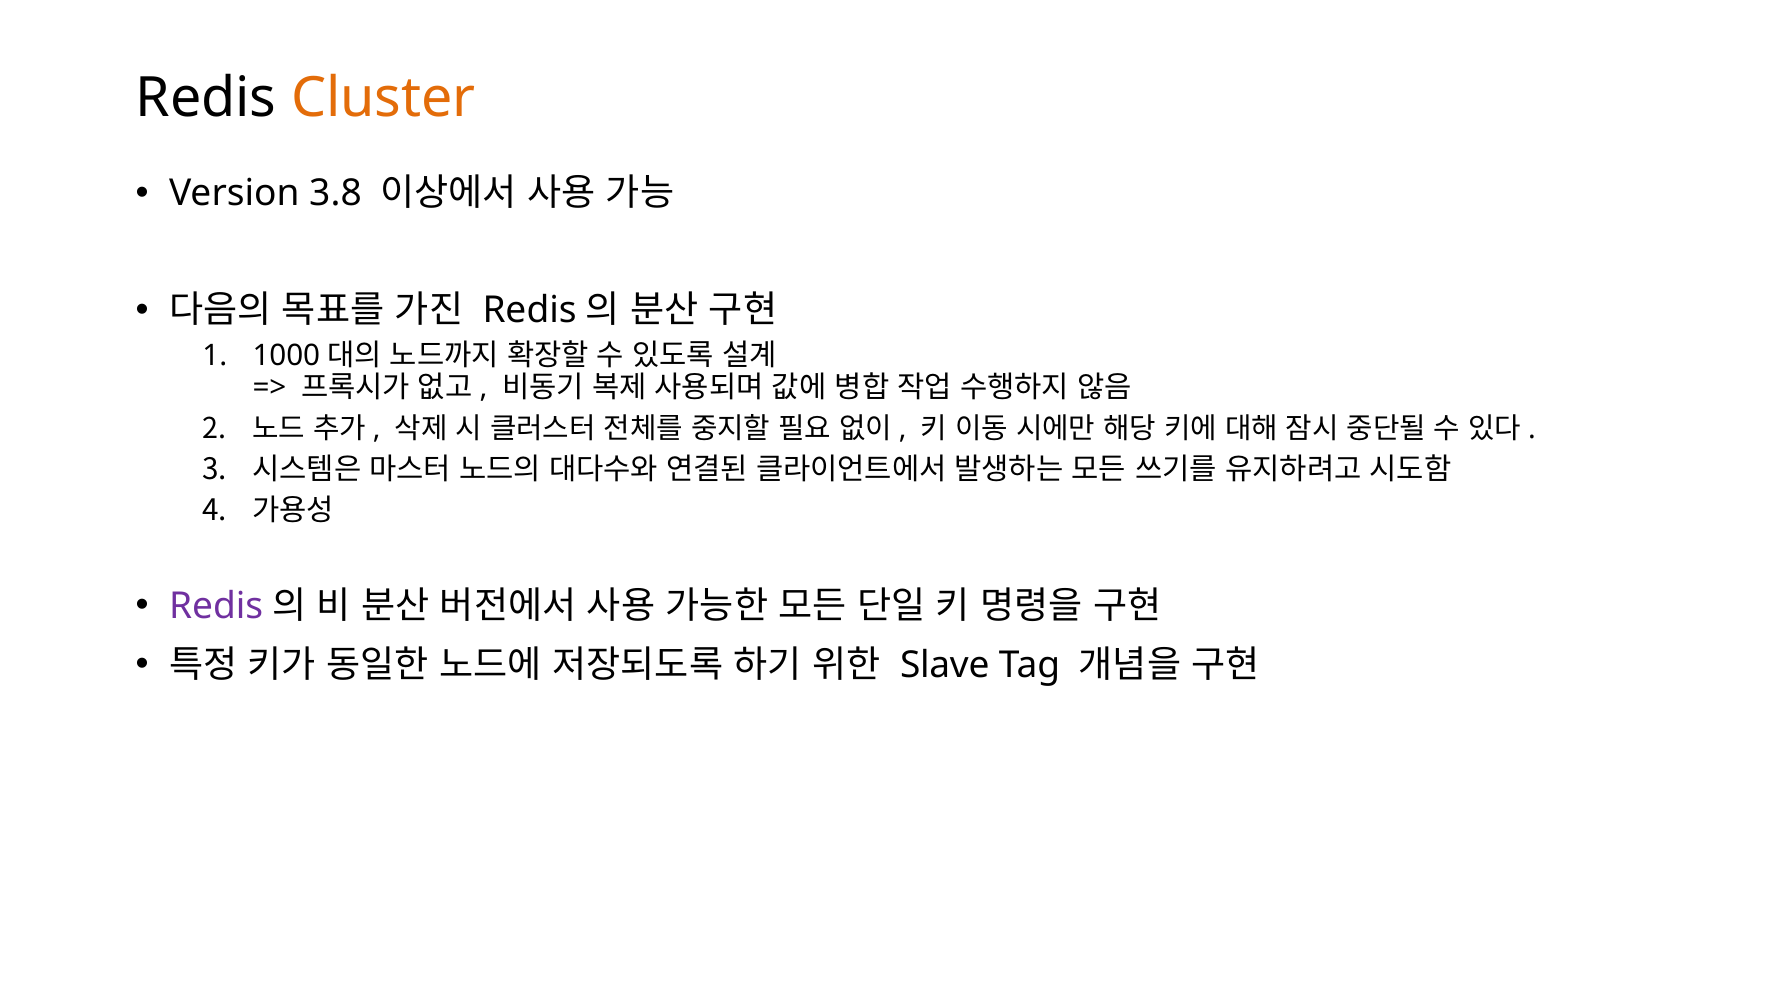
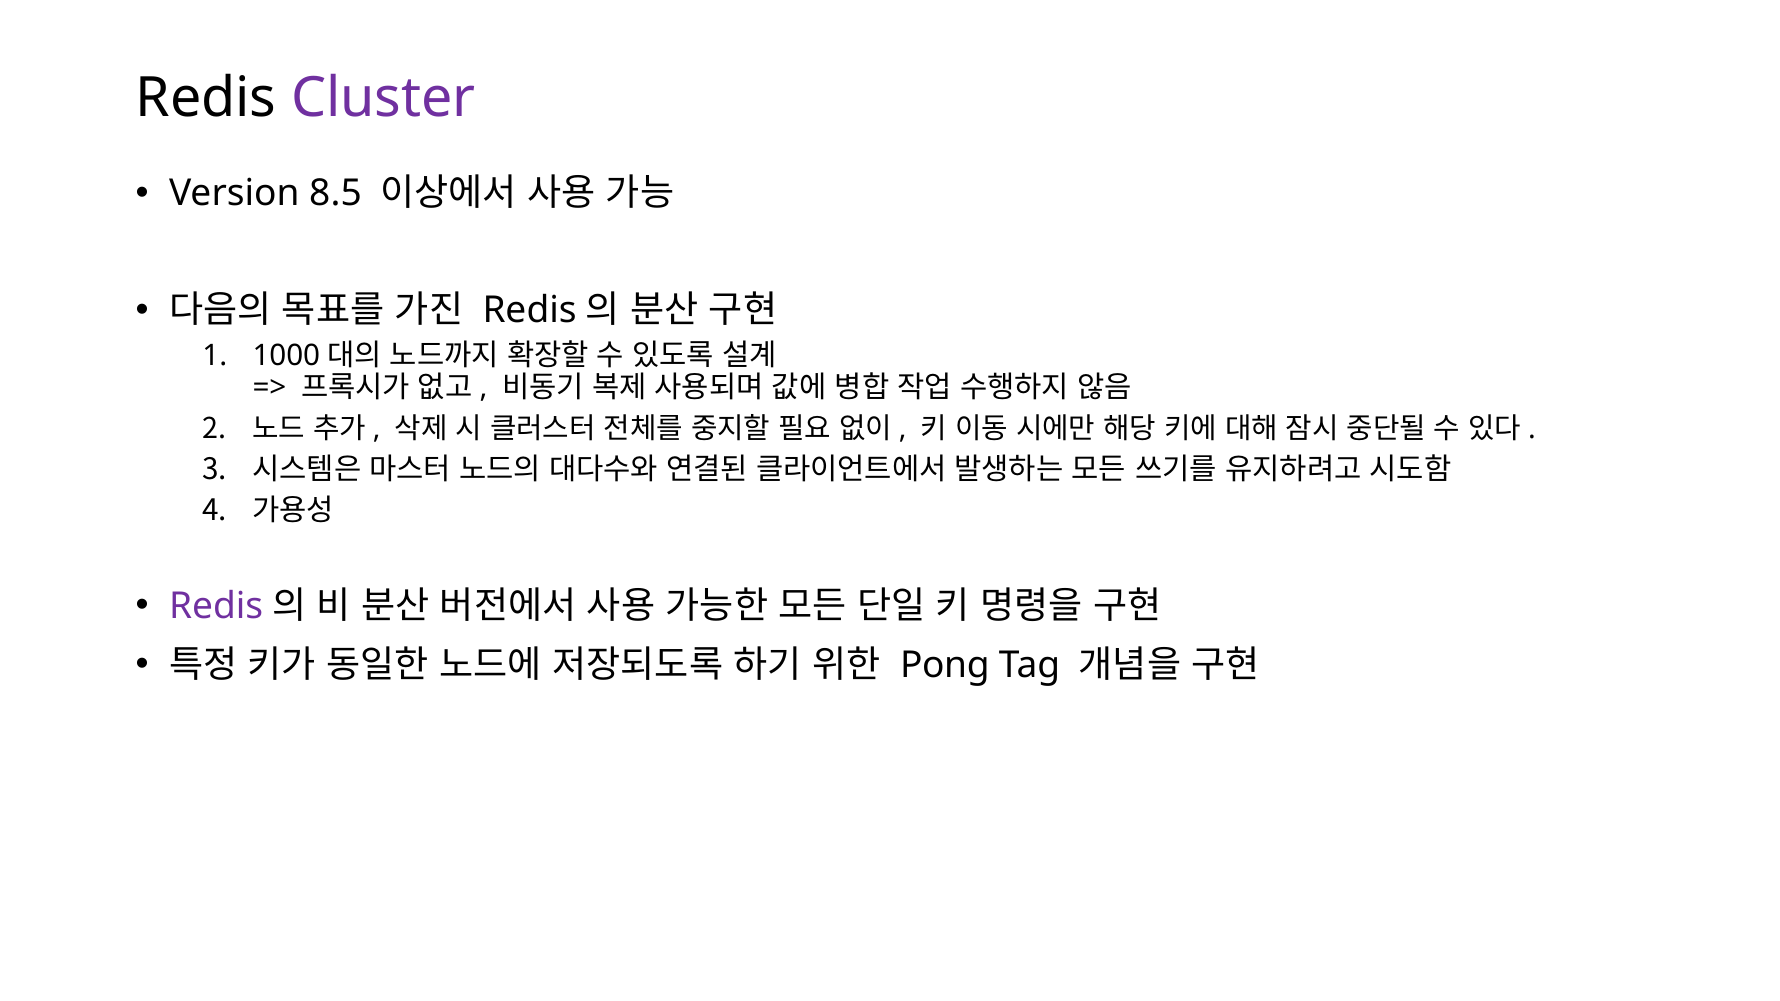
Cluster colour: orange -> purple
3.8: 3.8 -> 8.5
Slave: Slave -> Pong
